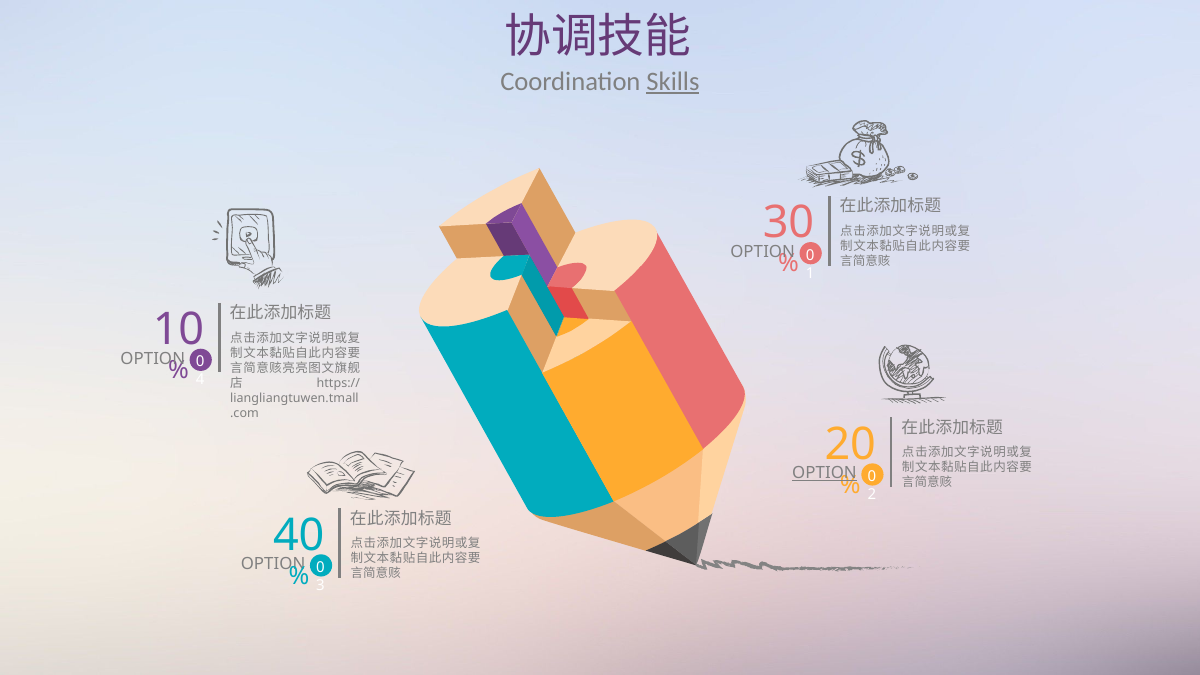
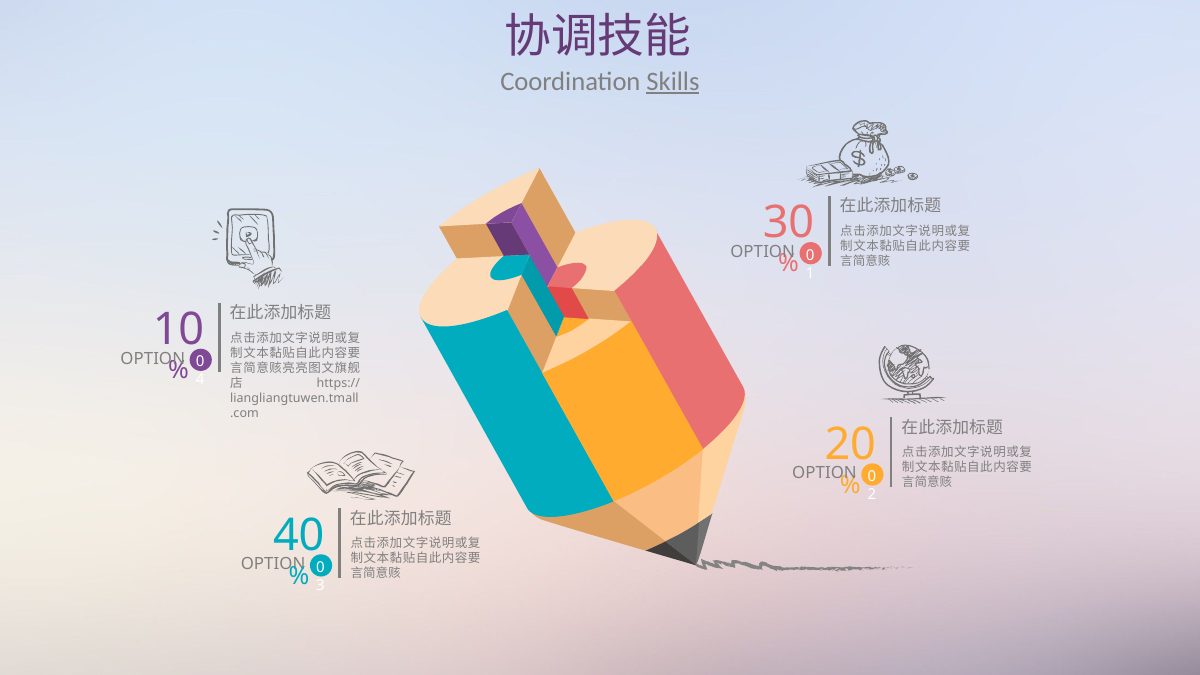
OPTION at (824, 473) underline: present -> none
